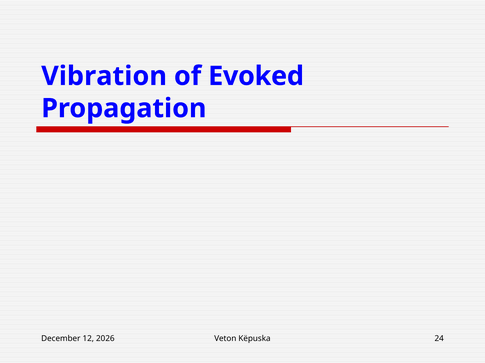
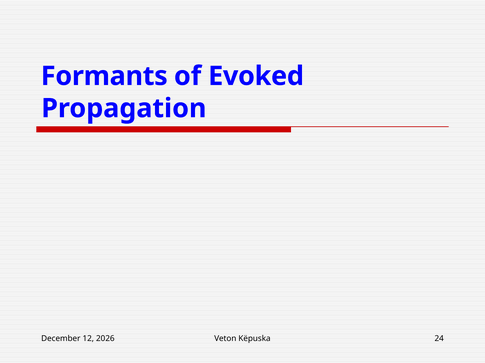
Vibration: Vibration -> Formants
